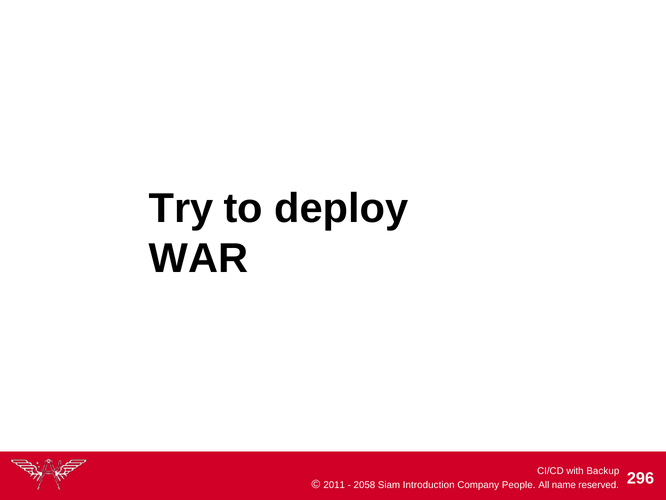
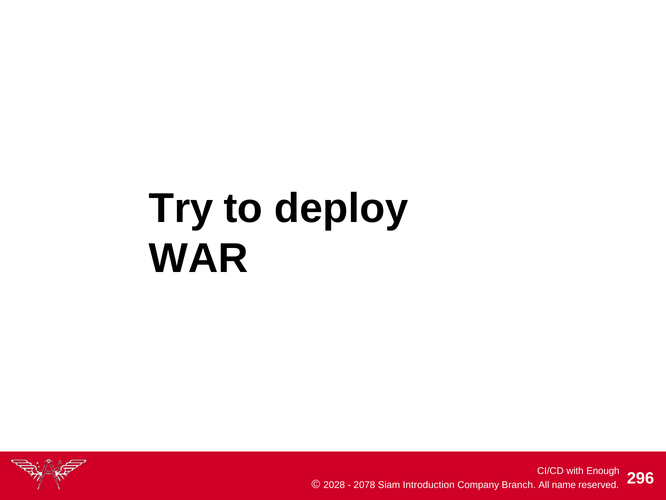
Backup: Backup -> Enough
2011: 2011 -> 2028
2058: 2058 -> 2078
People: People -> Branch
